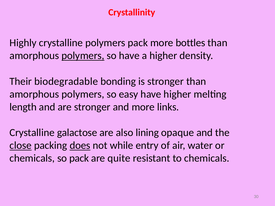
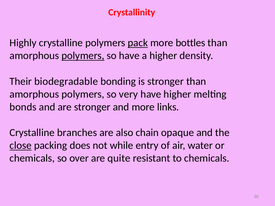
pack at (138, 43) underline: none -> present
easy: easy -> very
length: length -> bonds
galactose: galactose -> branches
lining: lining -> chain
does underline: present -> none
so pack: pack -> over
